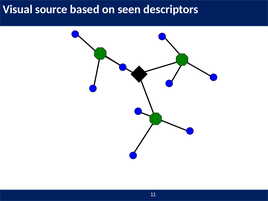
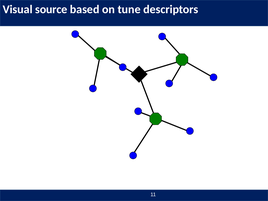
seen: seen -> tune
